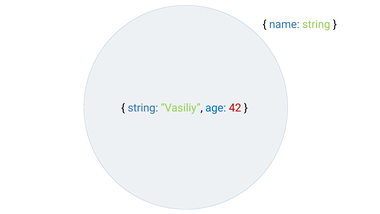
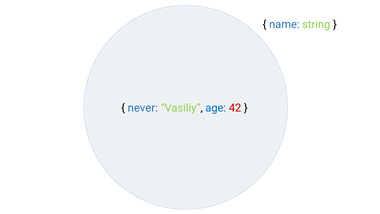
string at (143, 108): string -> never
